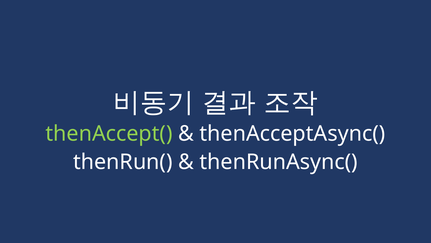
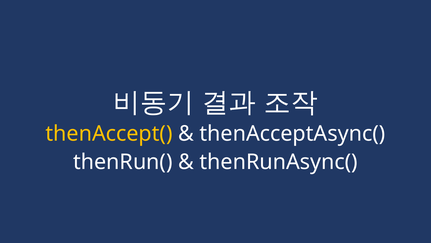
thenAccept( colour: light green -> yellow
